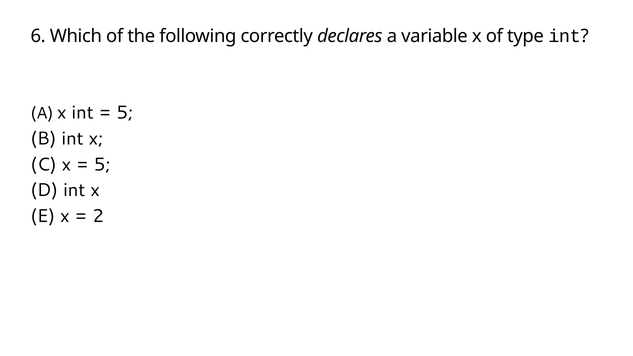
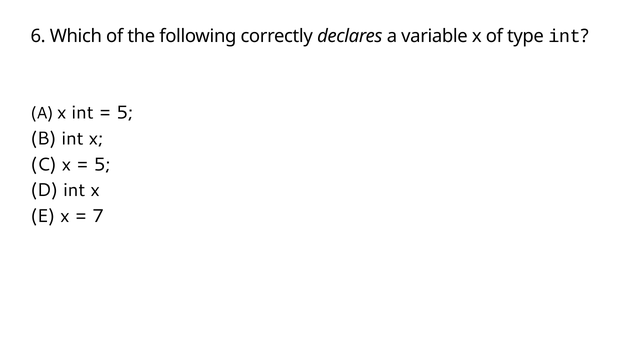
2: 2 -> 7
